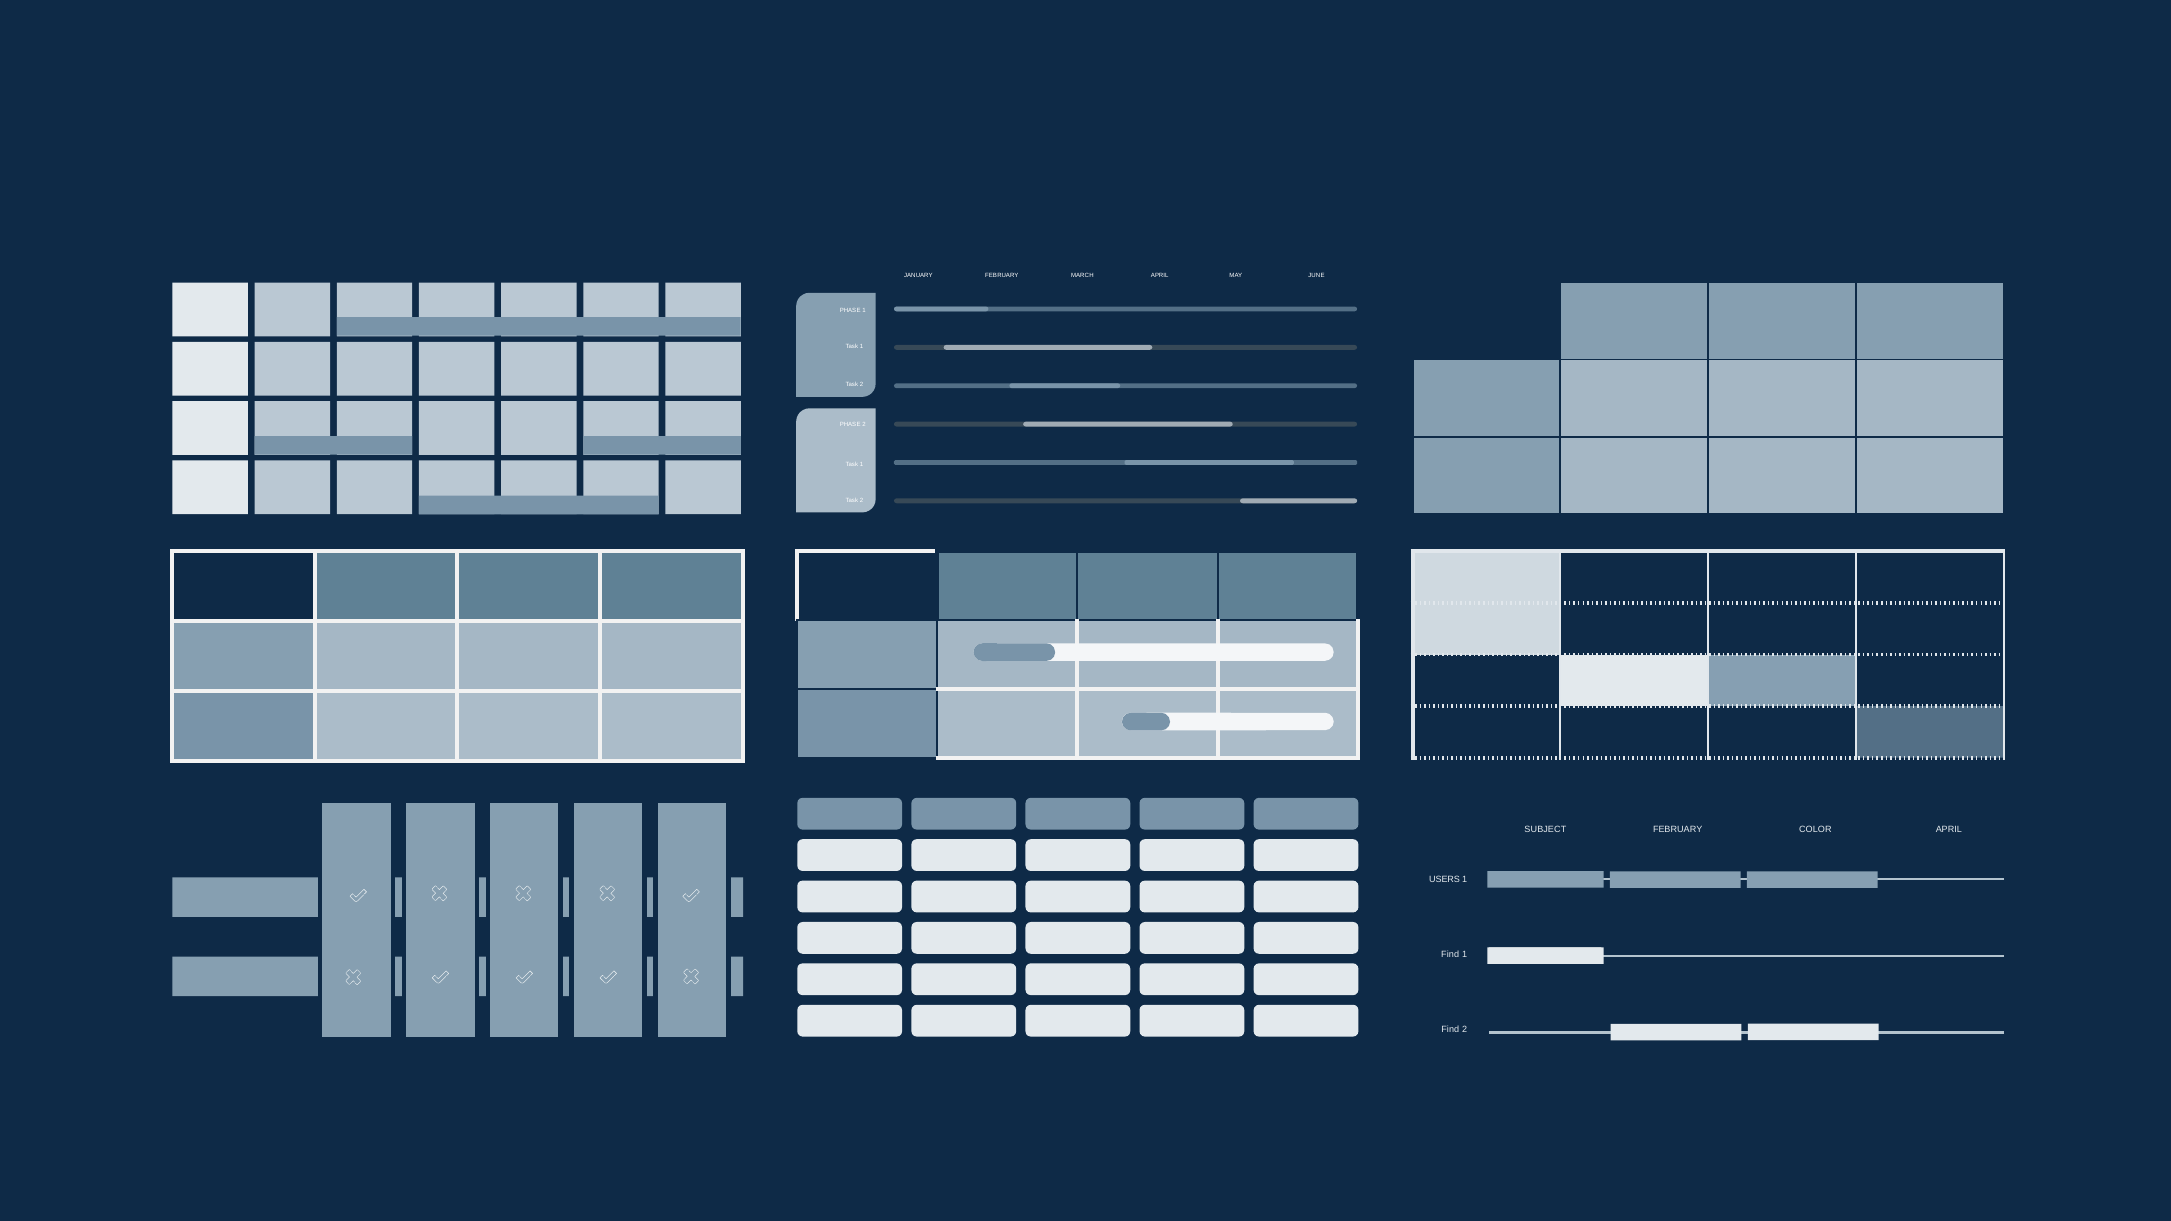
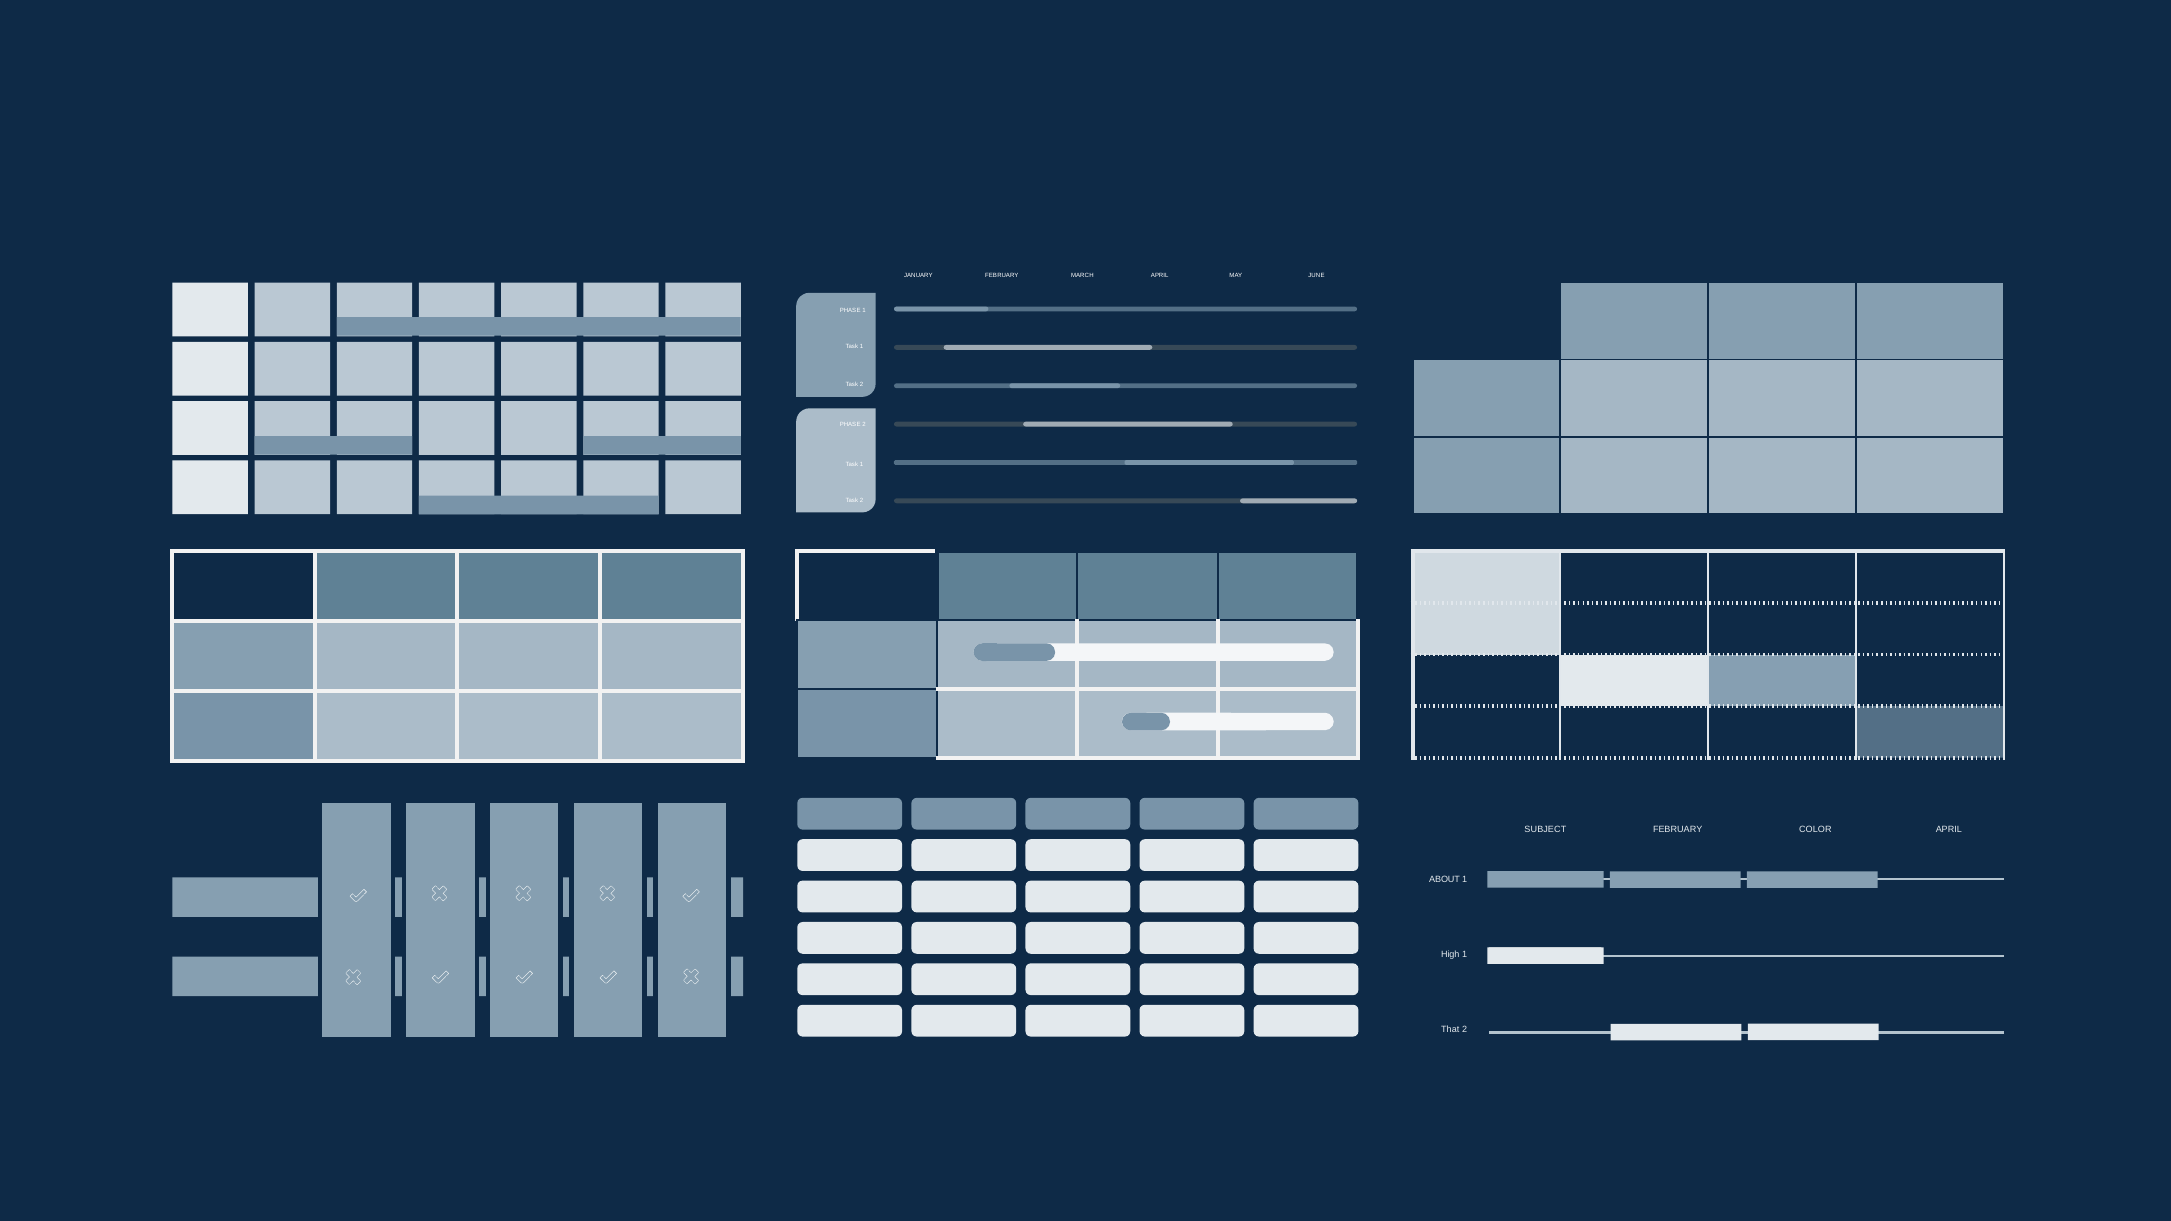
USERS: USERS -> ABOUT
Find at (1450, 955): Find -> High
Find at (1450, 1030): Find -> That
